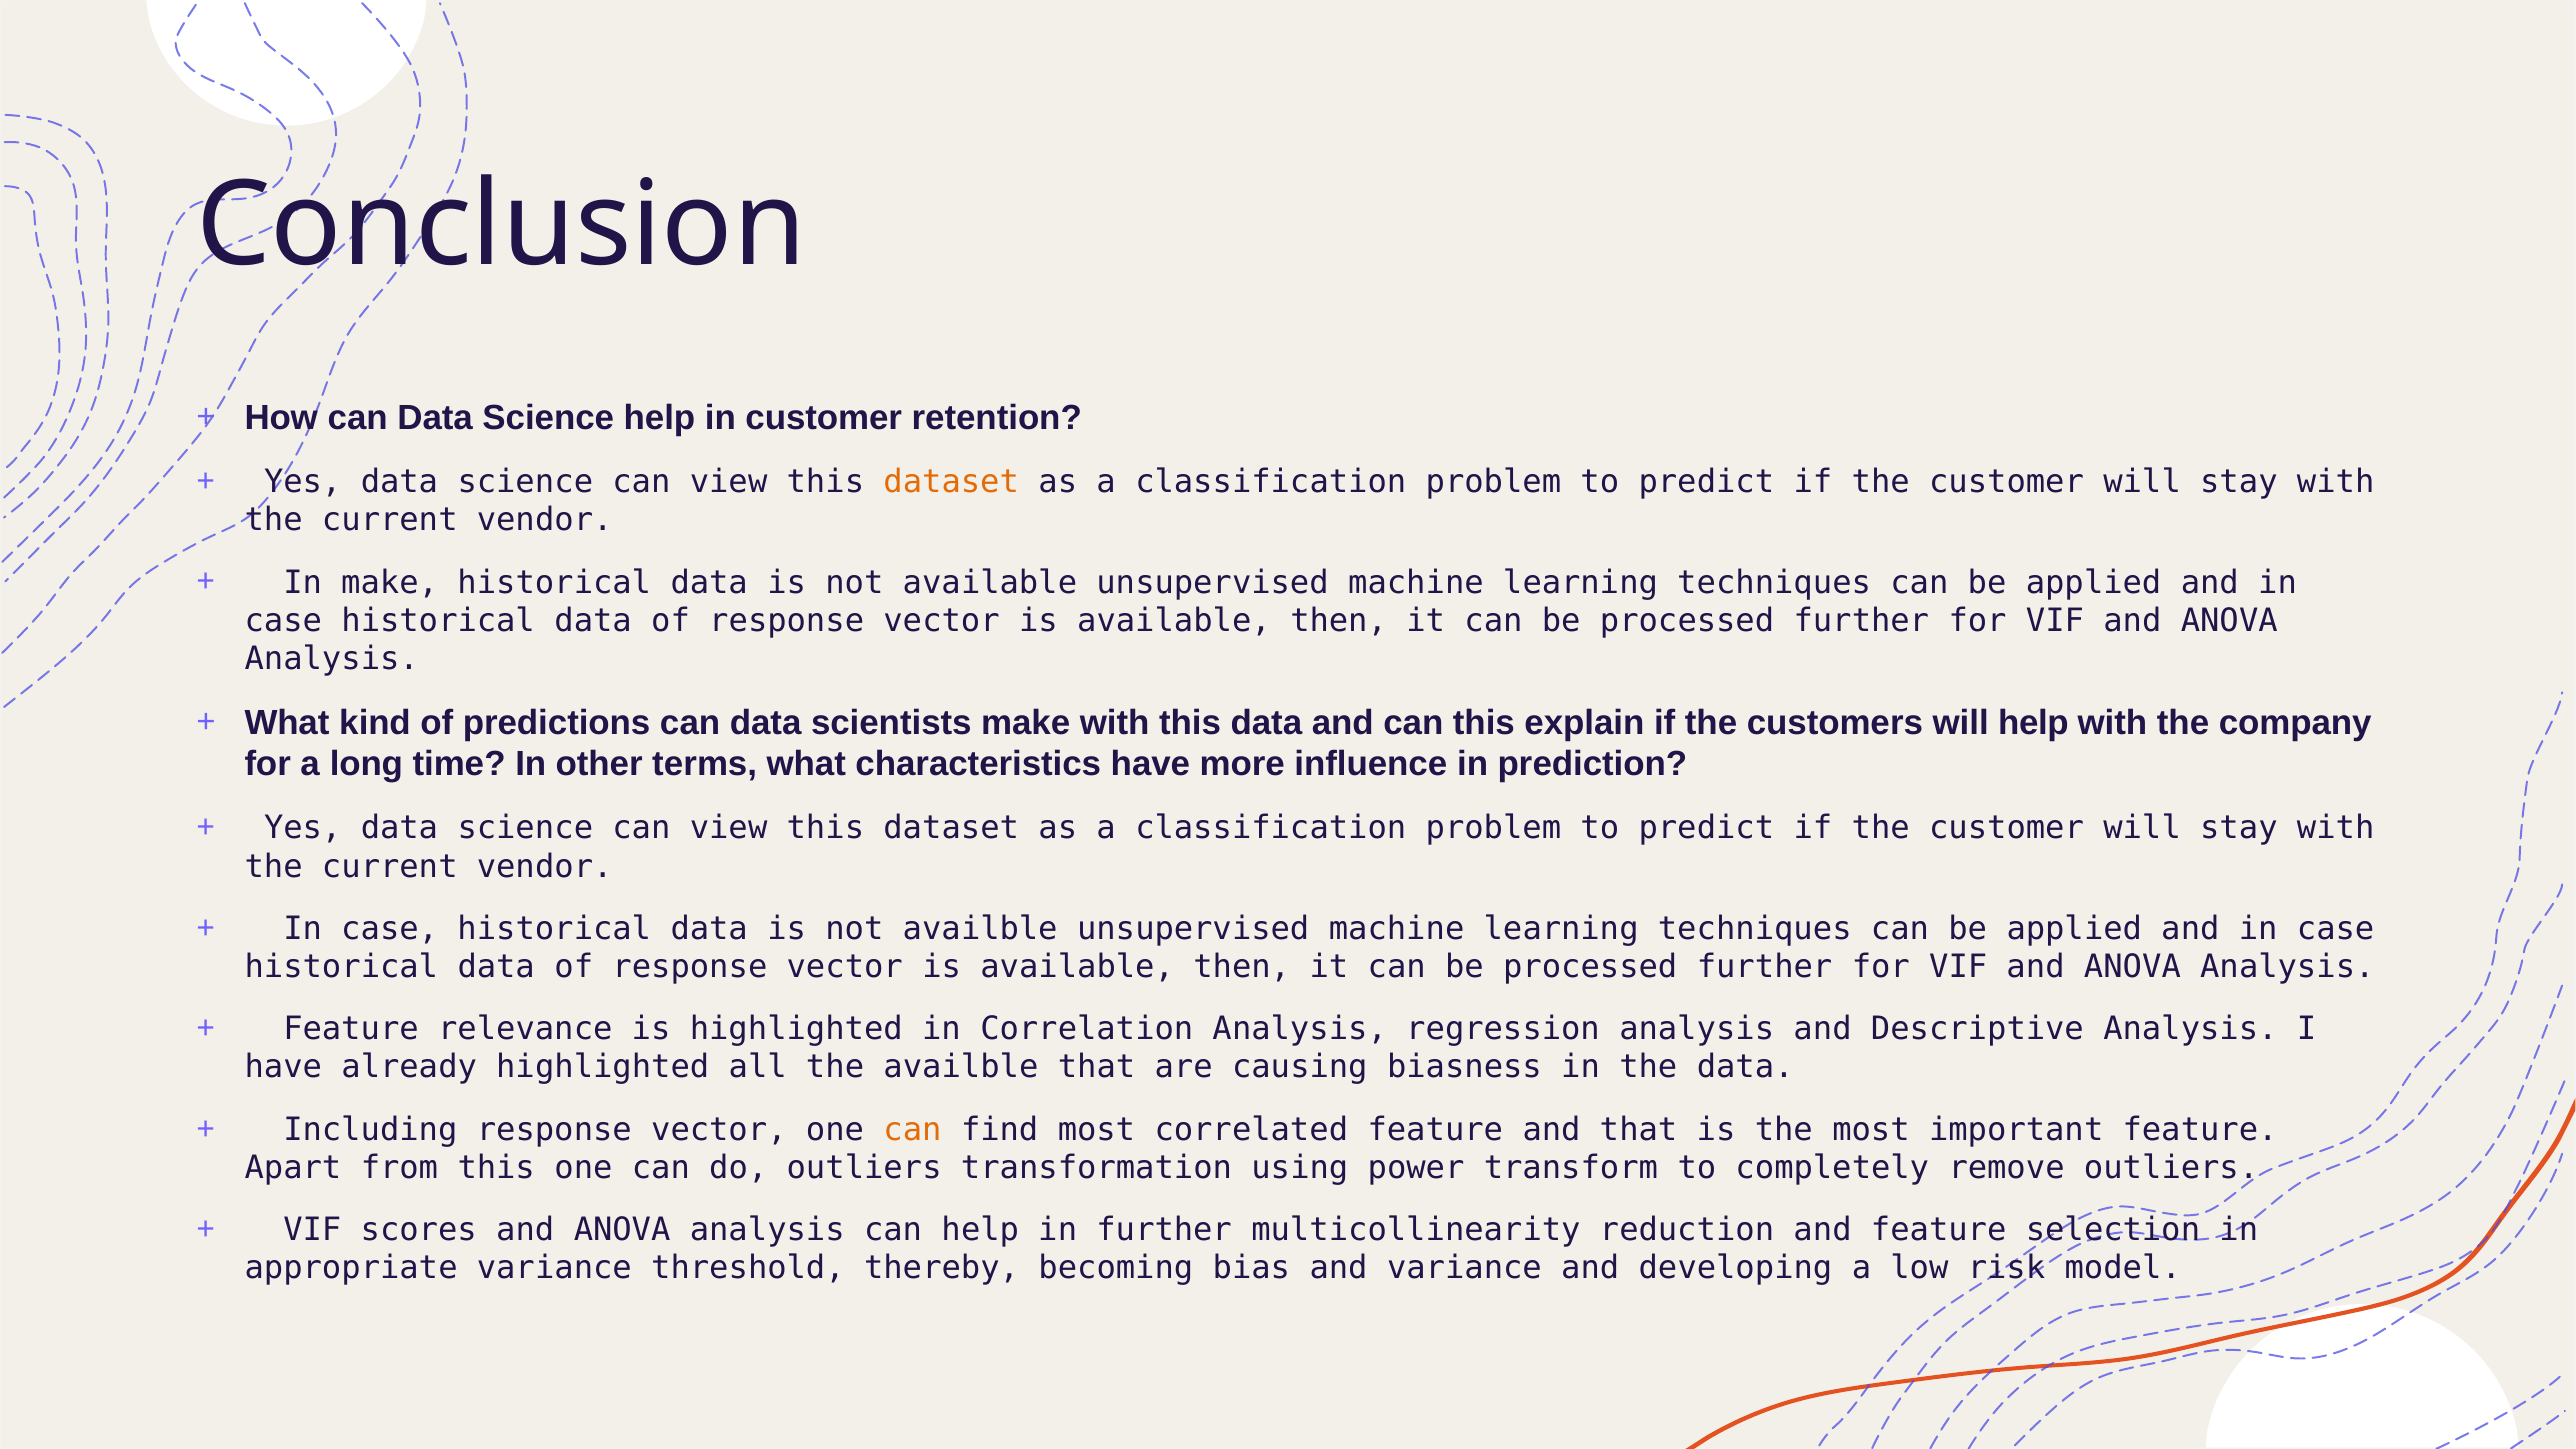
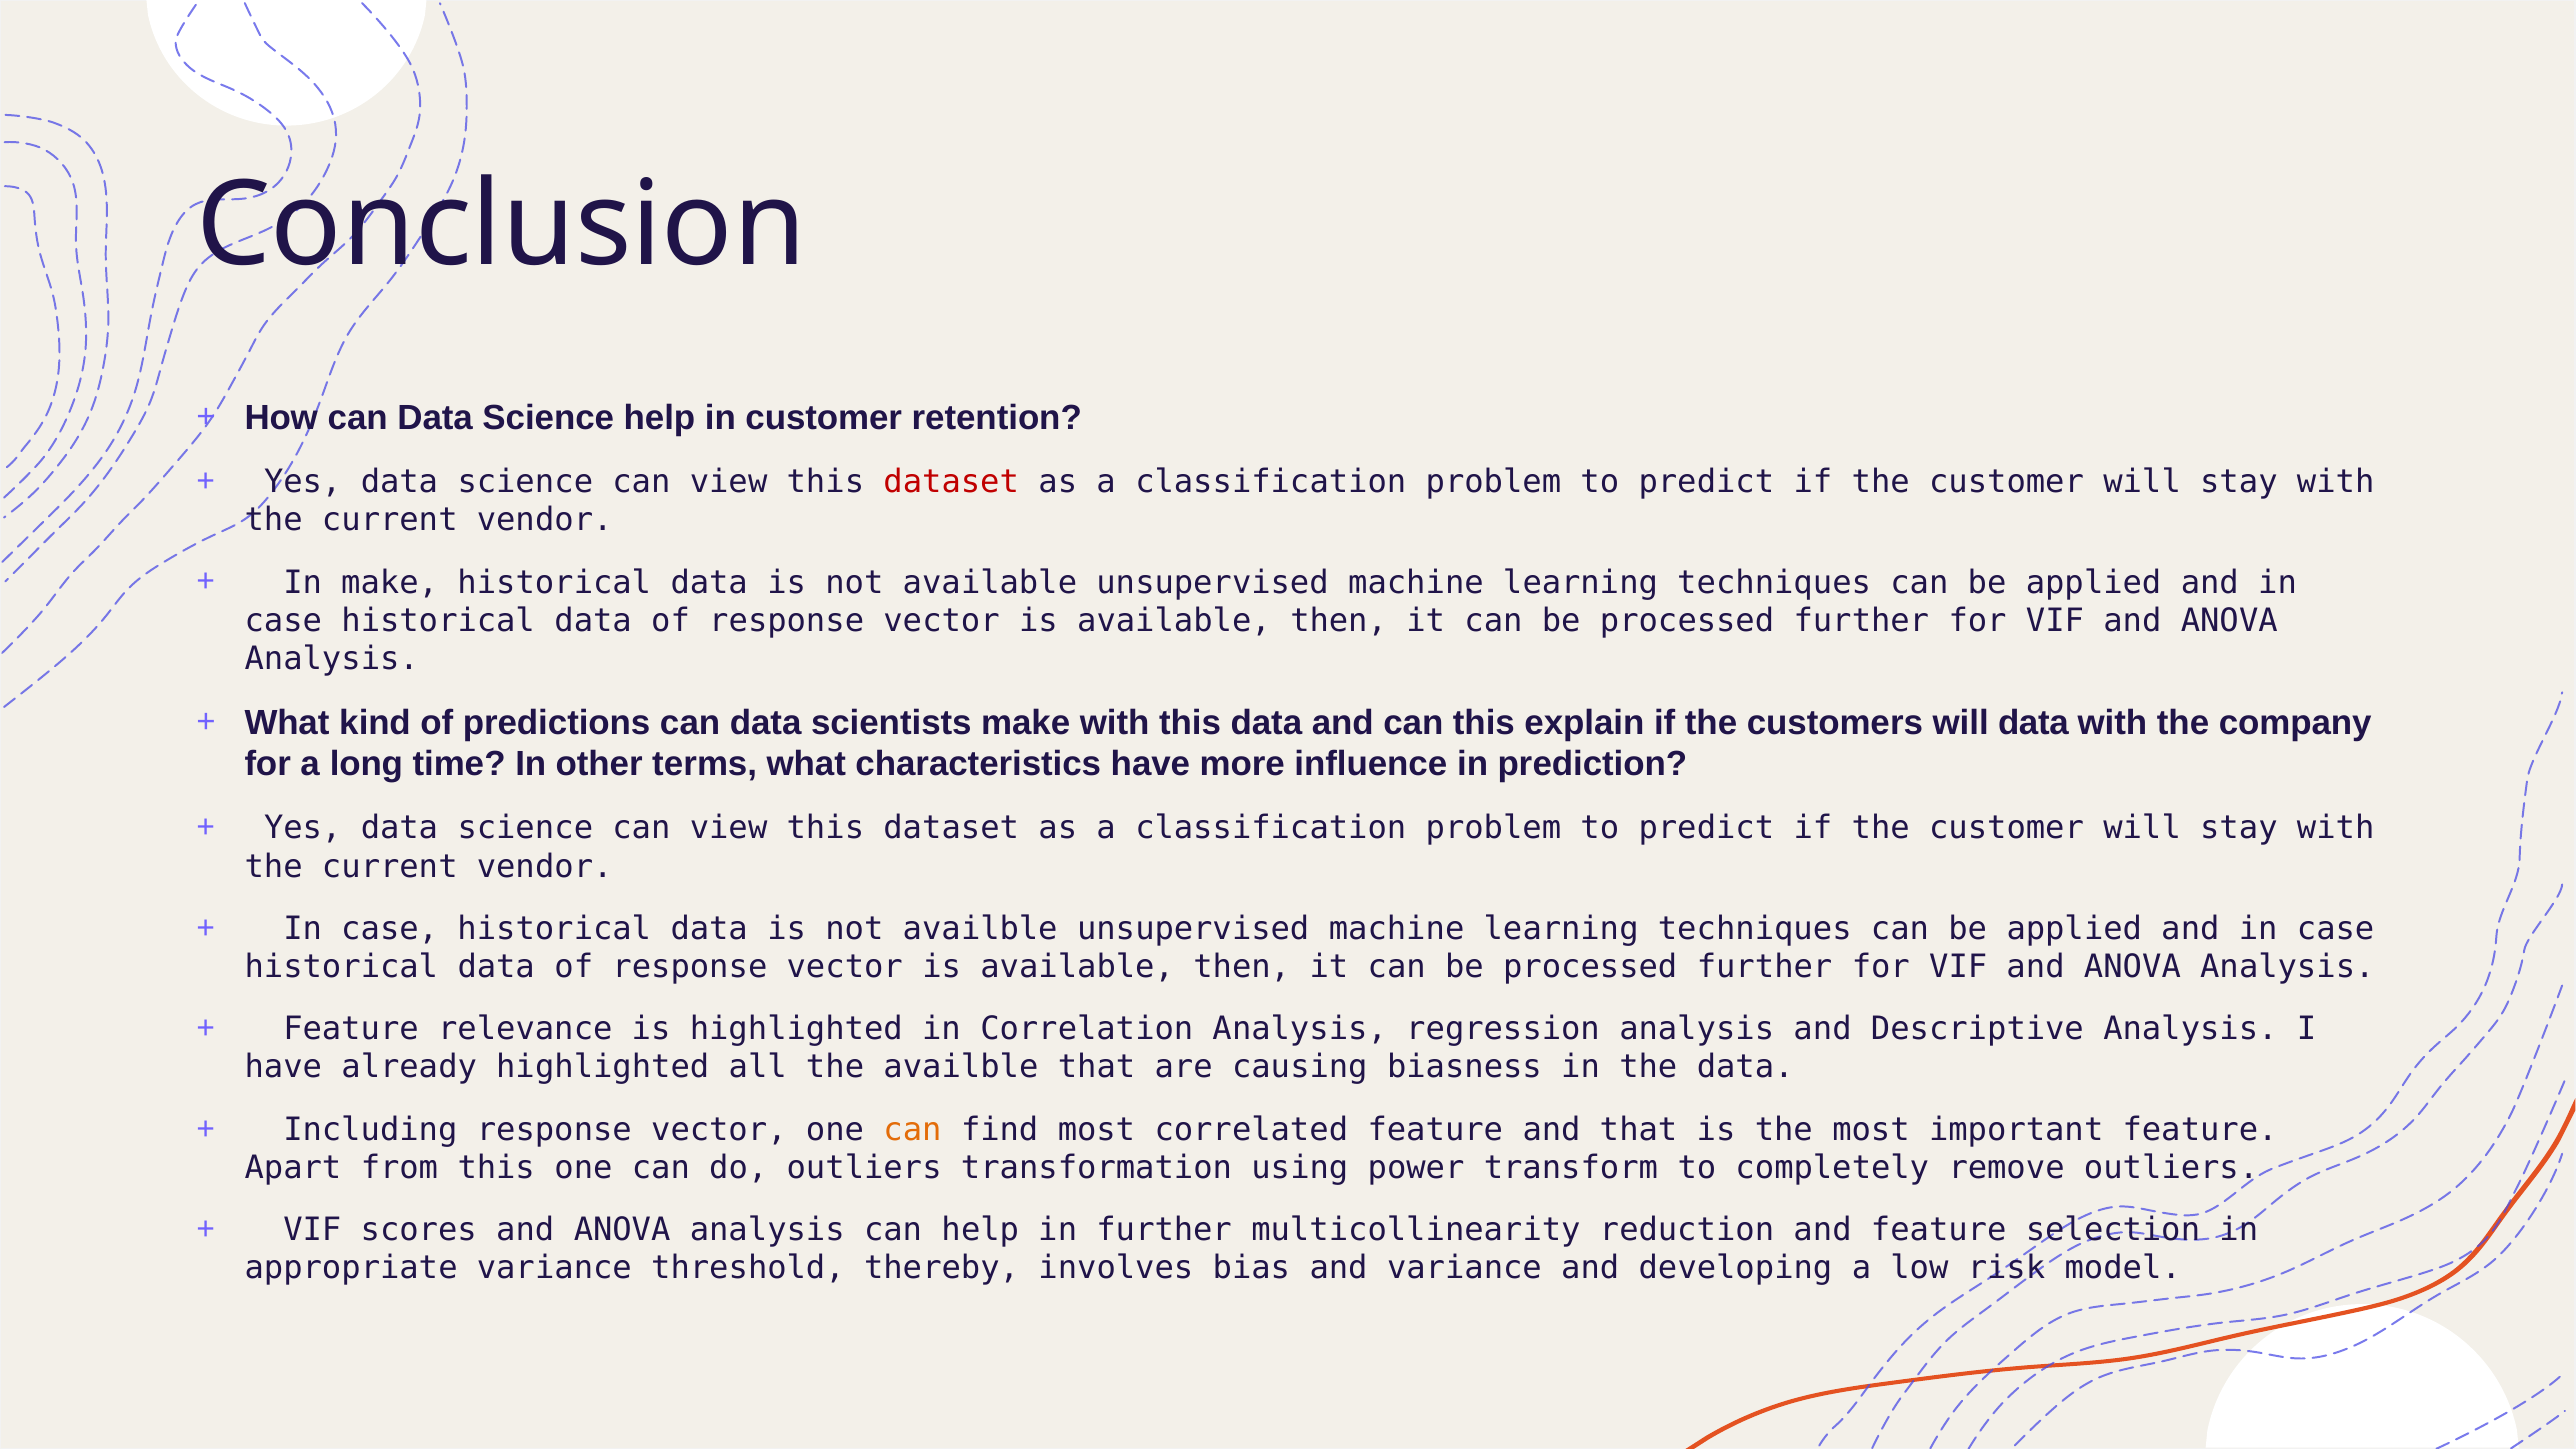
dataset at (951, 482) colour: orange -> red
will help: help -> data
becoming: becoming -> involves
